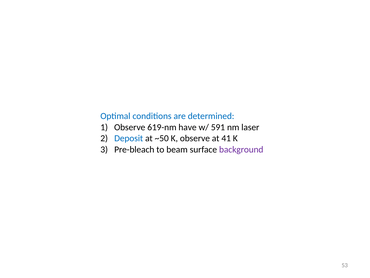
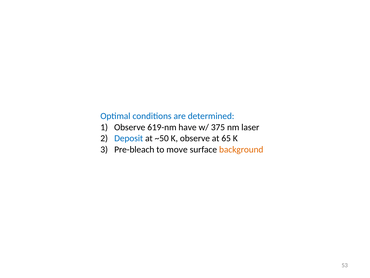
591: 591 -> 375
41: 41 -> 65
beam: beam -> move
background colour: purple -> orange
